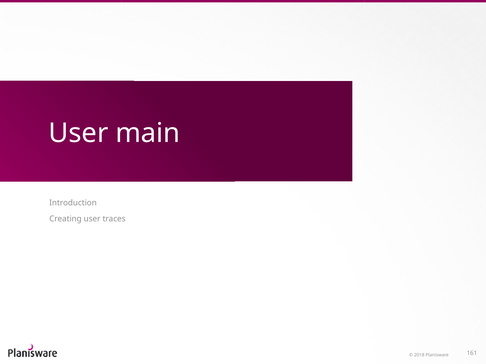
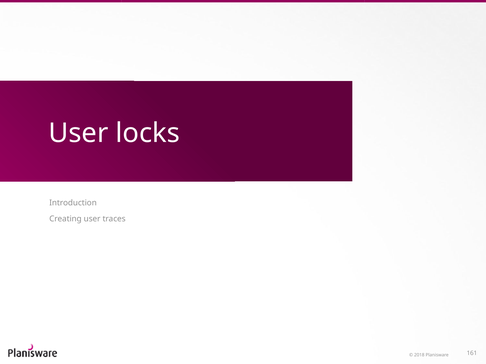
main: main -> locks
